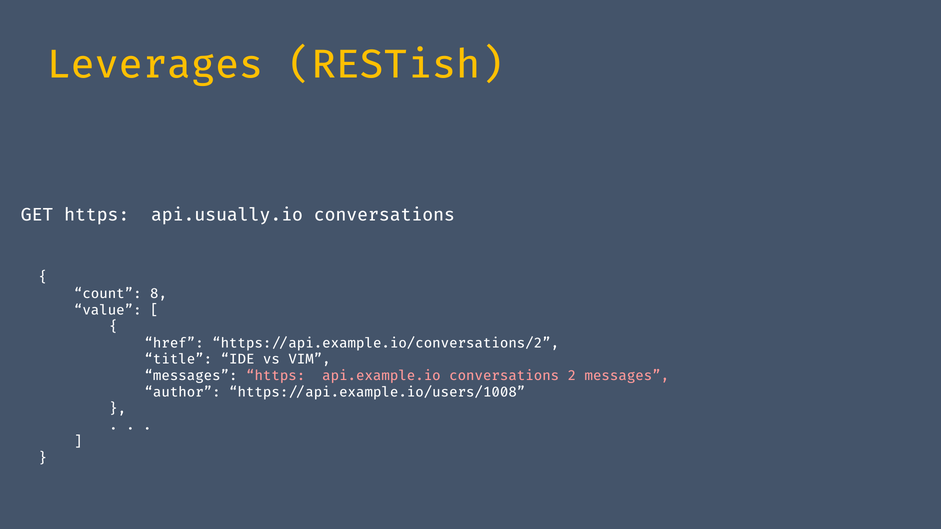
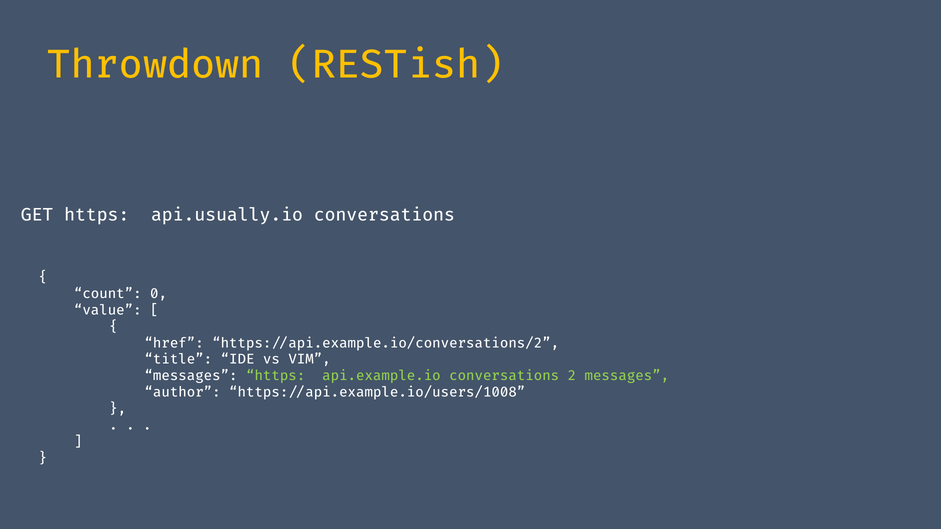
Leverages: Leverages -> Throwdown
8: 8 -> 0
https://api.example.io/conversations/2/messages colour: pink -> light green
